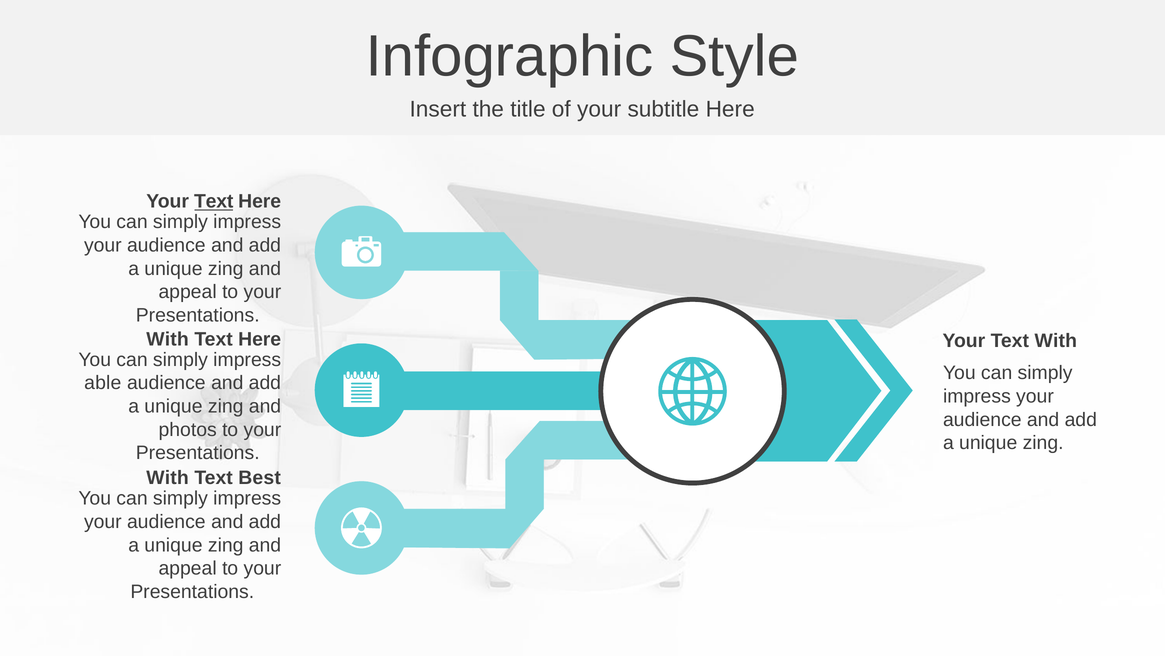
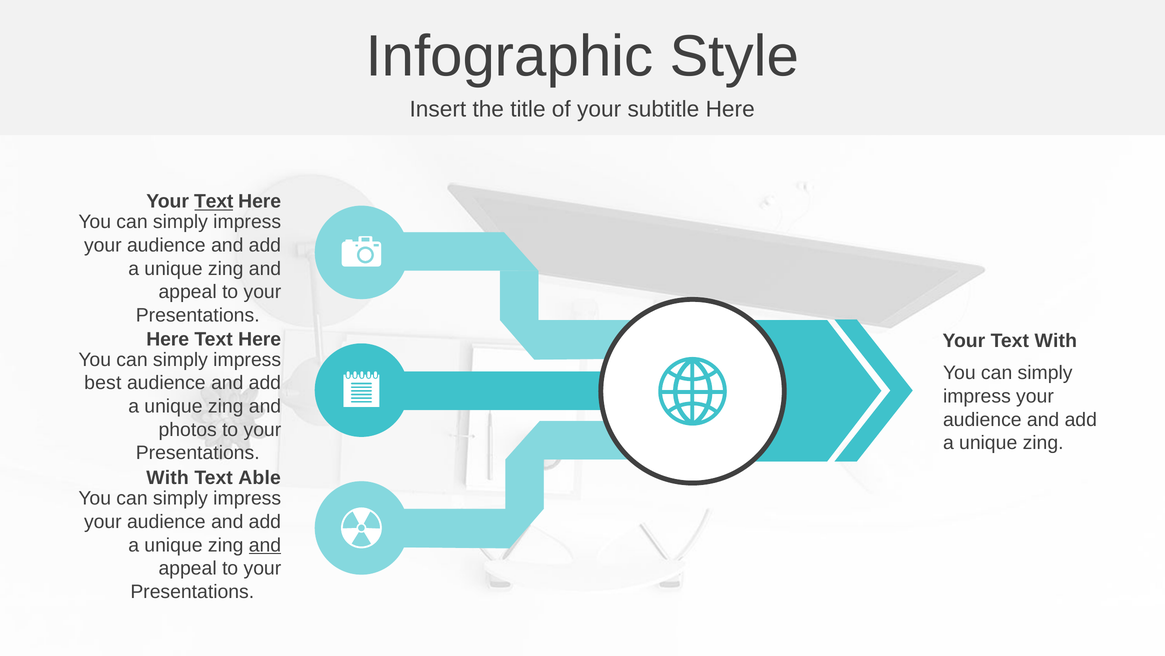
With at (168, 339): With -> Here
able: able -> best
Best: Best -> Able
and at (265, 545) underline: none -> present
